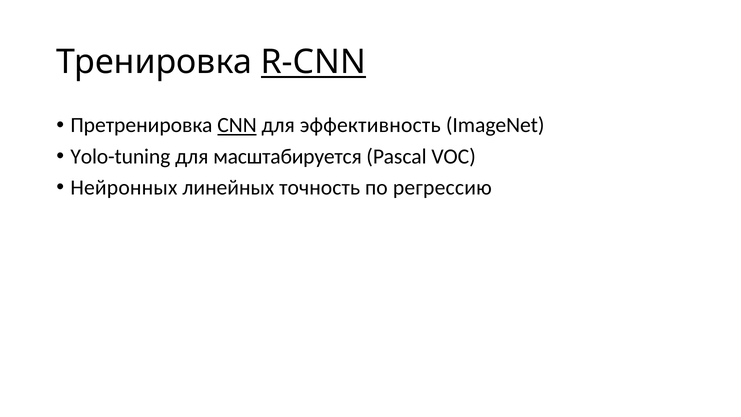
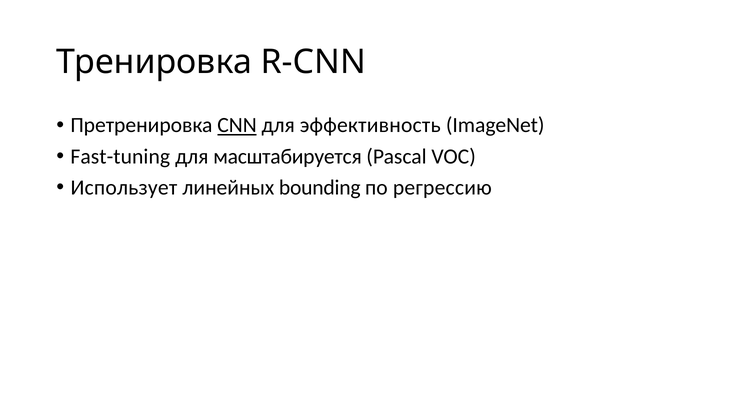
R-CNN underline: present -> none
Yolo-tuning: Yolo-tuning -> Fast-tuning
Нейронных: Нейронных -> Использует
точность: точность -> bounding
